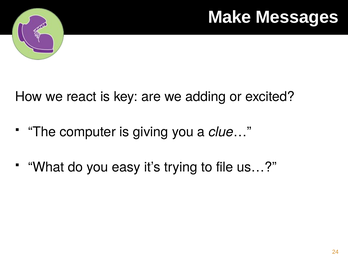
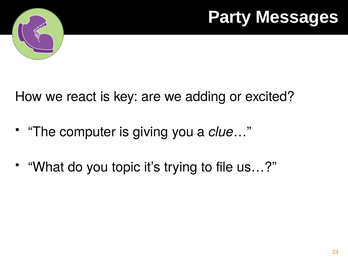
Make: Make -> Party
easy: easy -> topic
